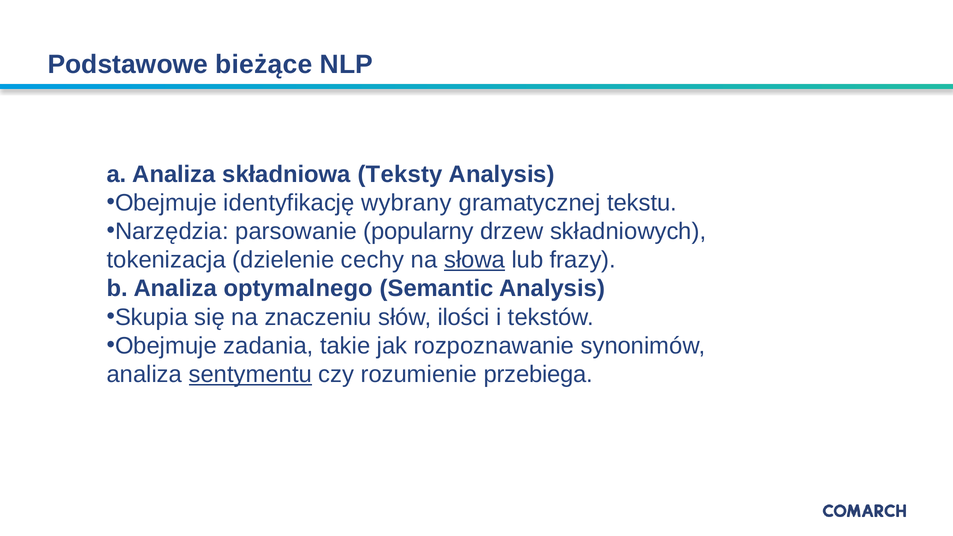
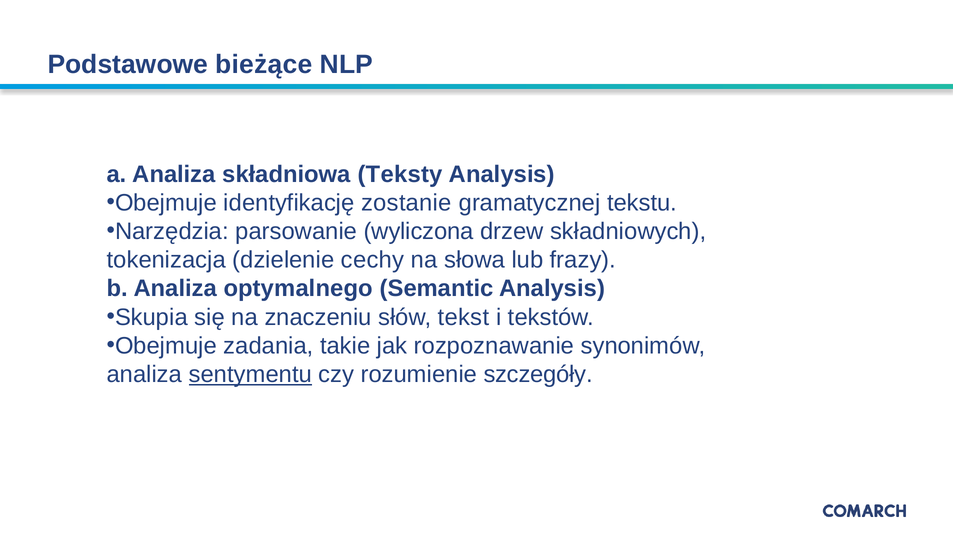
wybrany: wybrany -> zostanie
popularny: popularny -> wyliczona
słowa underline: present -> none
ilości: ilości -> tekst
przebiega: przebiega -> szczegóły
